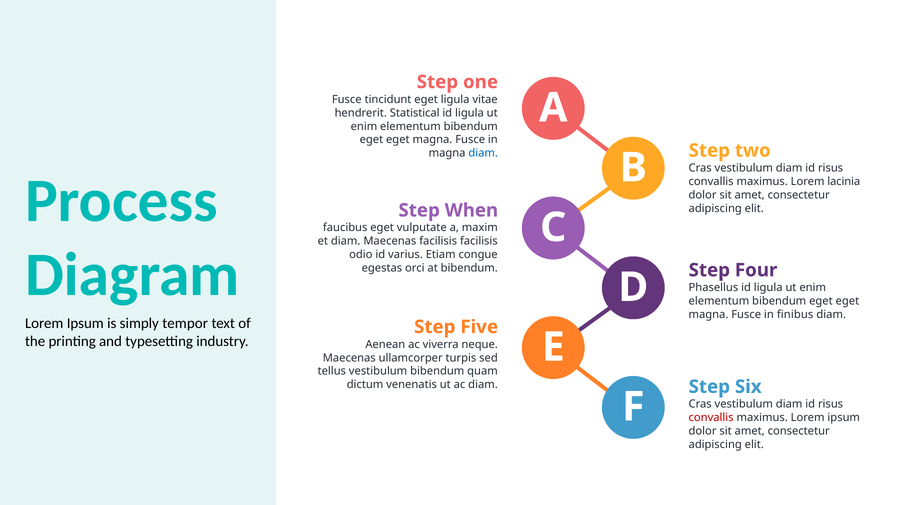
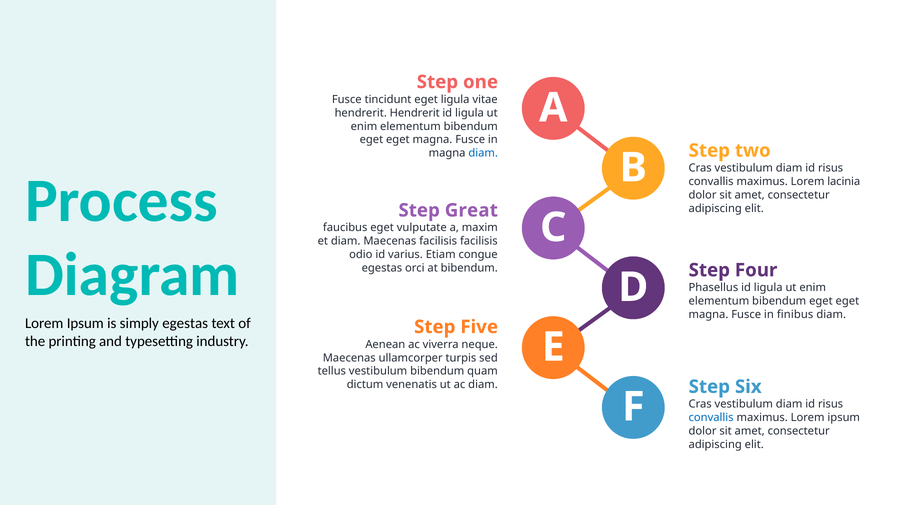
hendrerit Statistical: Statistical -> Hendrerit
When: When -> Great
simply tempor: tempor -> egestas
convallis at (711, 417) colour: red -> blue
